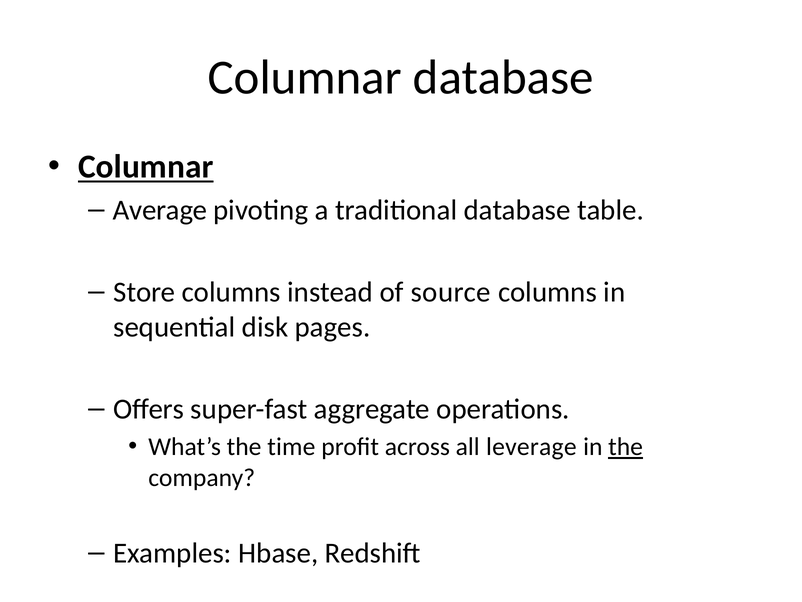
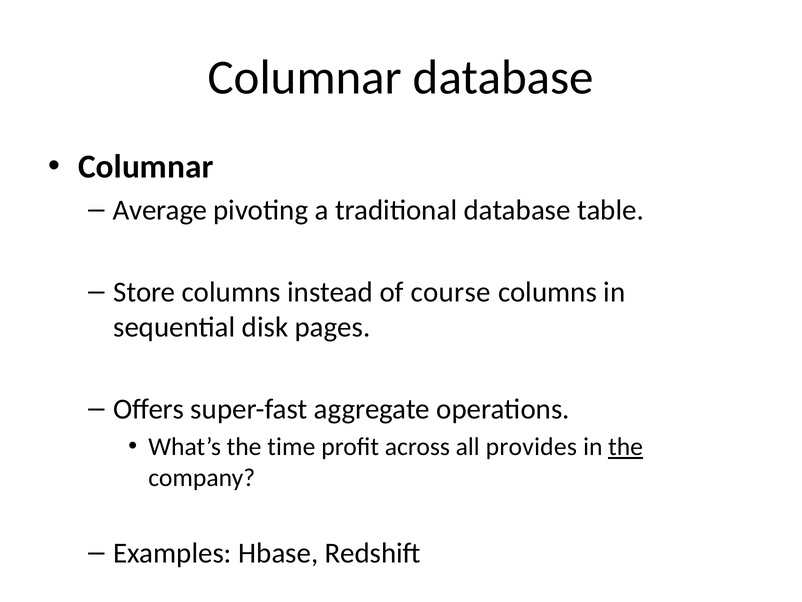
Columnar at (146, 167) underline: present -> none
source: source -> course
leverage: leverage -> provides
